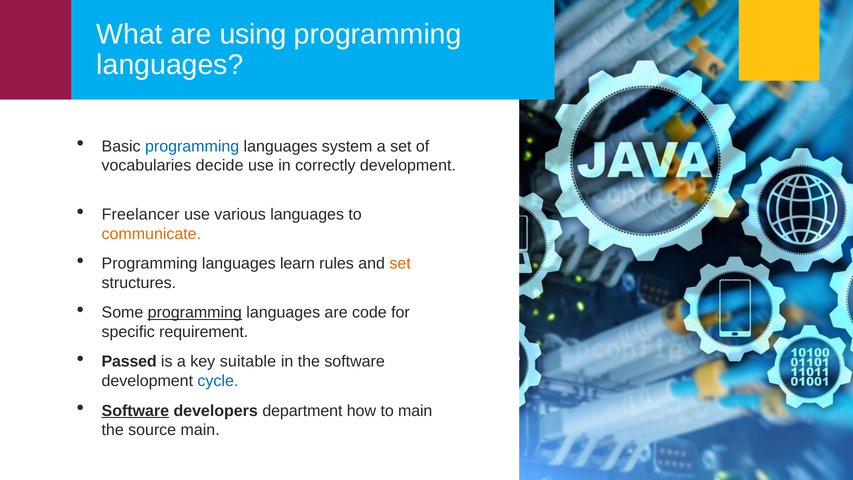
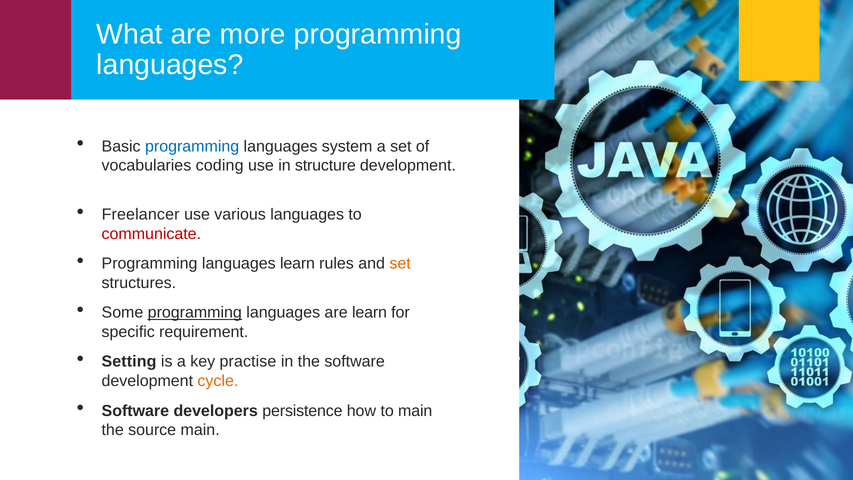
using: using -> more
decide: decide -> coding
correctly: correctly -> structure
communicate colour: orange -> red
are code: code -> learn
Passed: Passed -> Setting
suitable: suitable -> practise
cycle colour: blue -> orange
Software at (135, 411) underline: present -> none
department: department -> persistence
